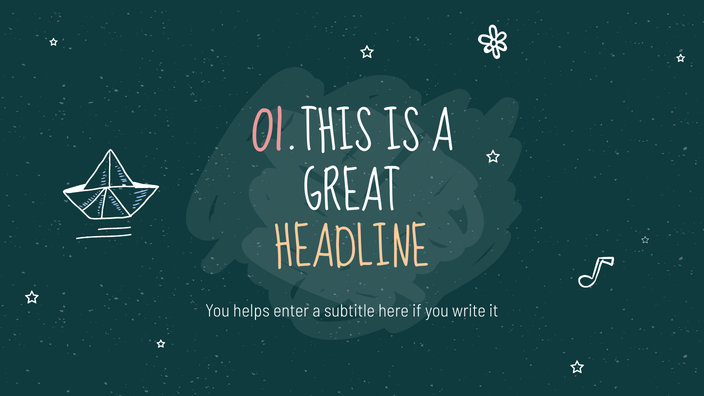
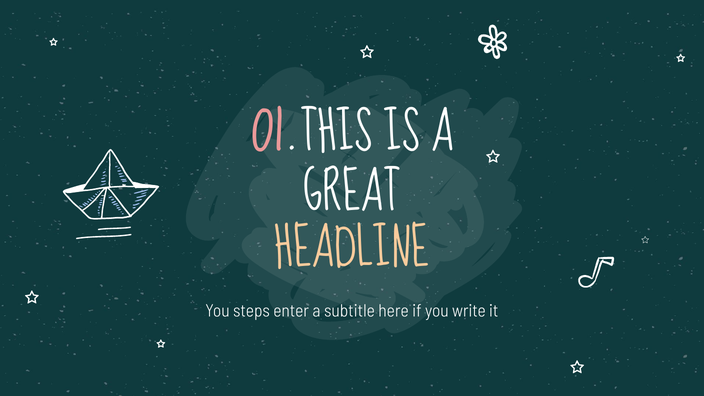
helps: helps -> steps
